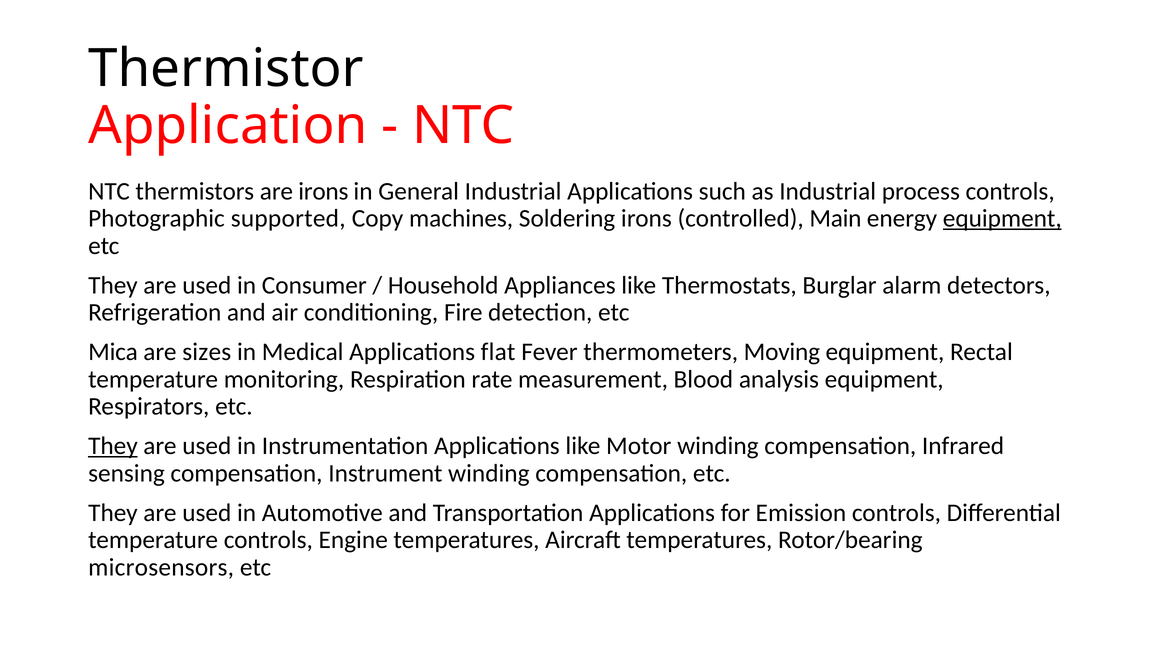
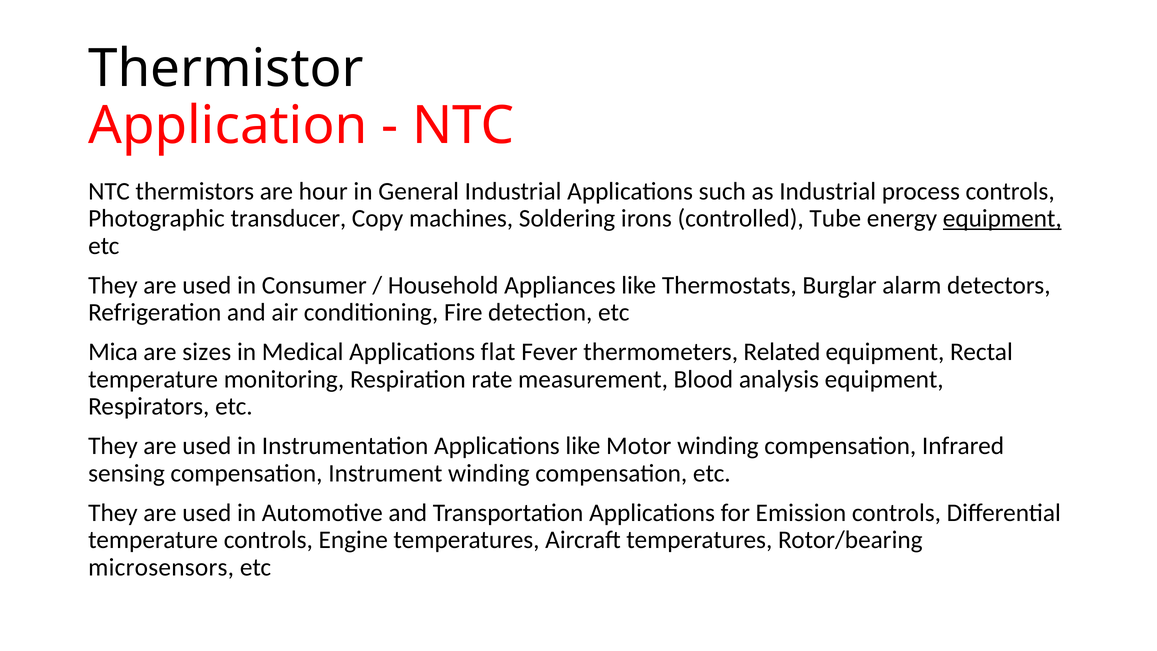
are irons: irons -> hour
supported: supported -> transducer
Main: Main -> Tube
Moving: Moving -> Related
They at (113, 446) underline: present -> none
